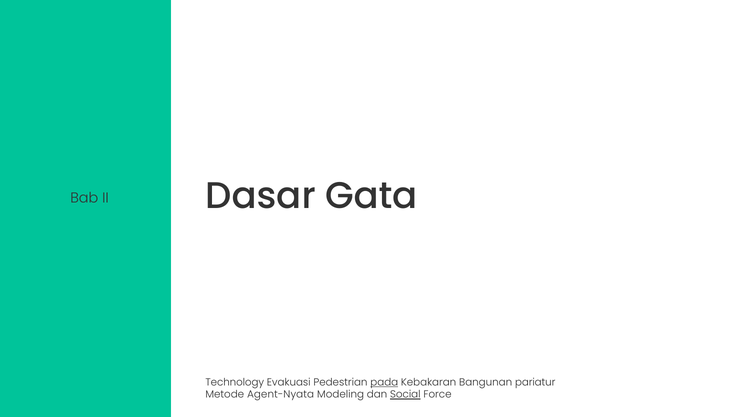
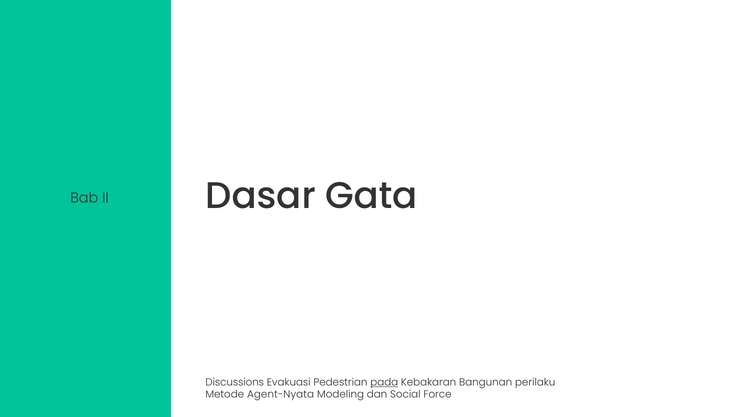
Technology: Technology -> Discussions
pariatur: pariatur -> perilaku
Social underline: present -> none
